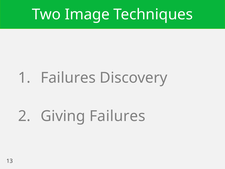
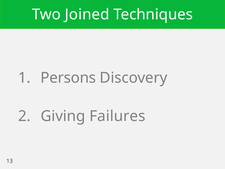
Image: Image -> Joined
Failures at (68, 78): Failures -> Persons
